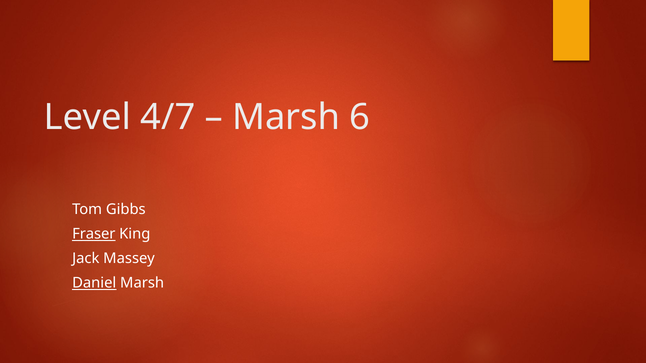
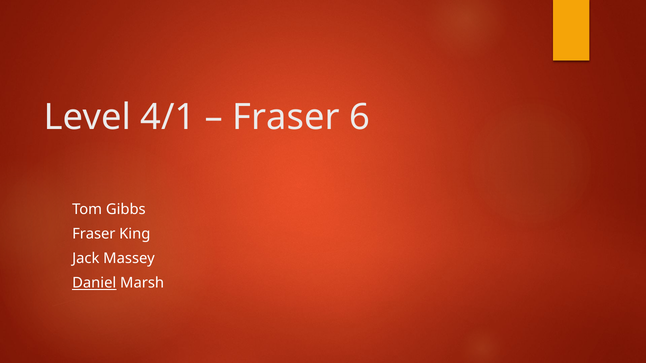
4/7: 4/7 -> 4/1
Marsh at (286, 118): Marsh -> Fraser
Fraser at (94, 234) underline: present -> none
